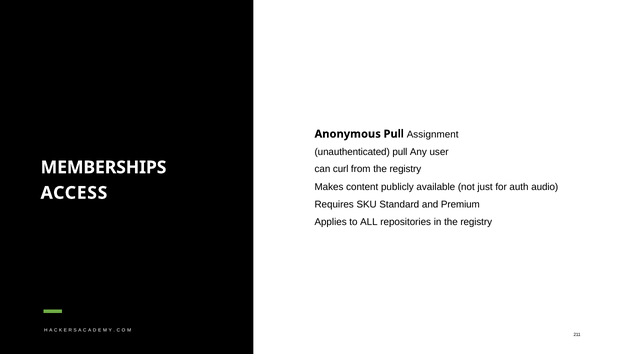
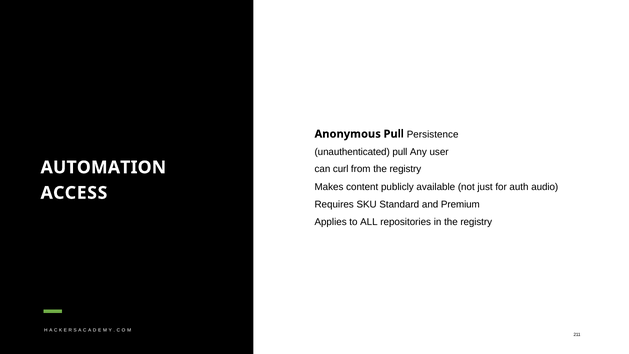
Assignment: Assignment -> Persistence
MEMBERSHIPS: MEMBERSHIPS -> AUTOMATION
